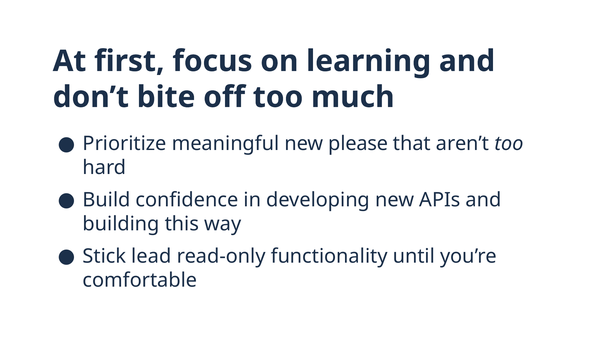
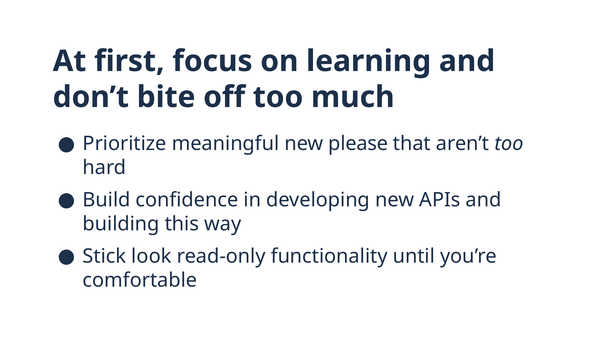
lead: lead -> look
